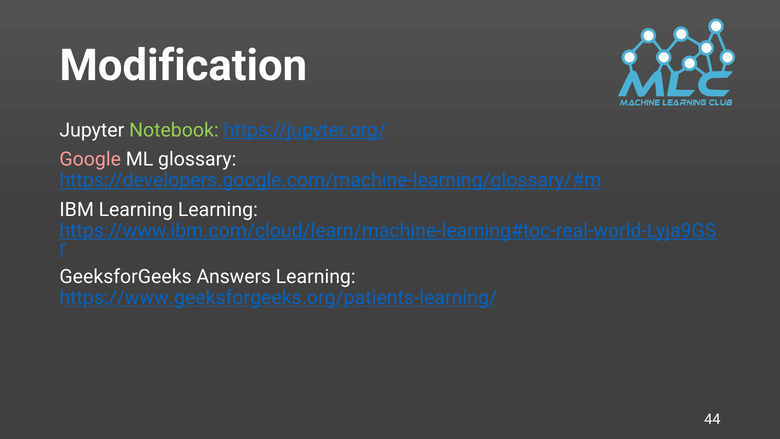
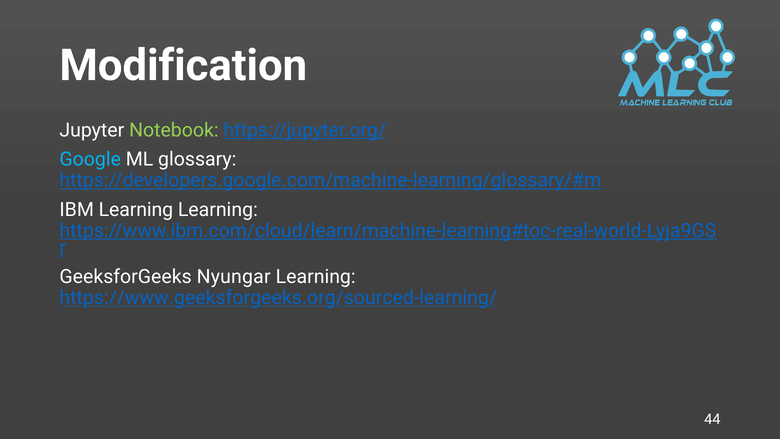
Google colour: pink -> light blue
Answers: Answers -> Nyungar
https://www.geeksforgeeks.org/patients-learning/: https://www.geeksforgeeks.org/patients-learning/ -> https://www.geeksforgeeks.org/sourced-learning/
